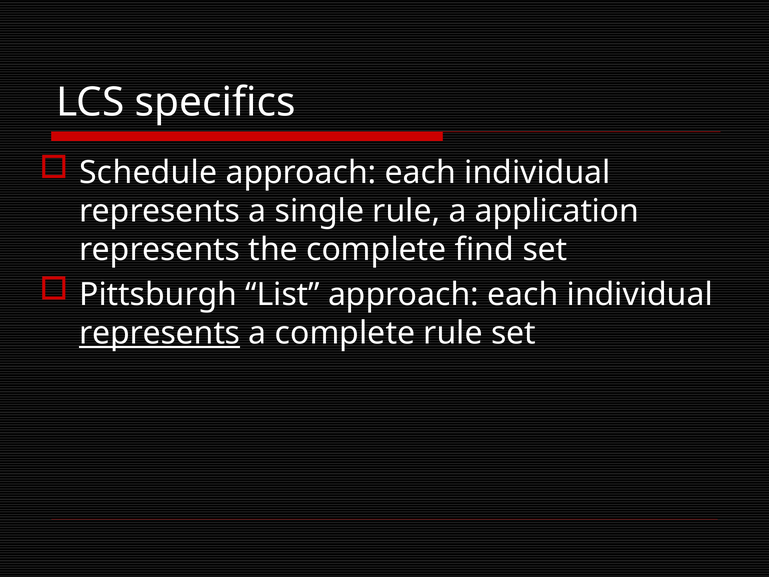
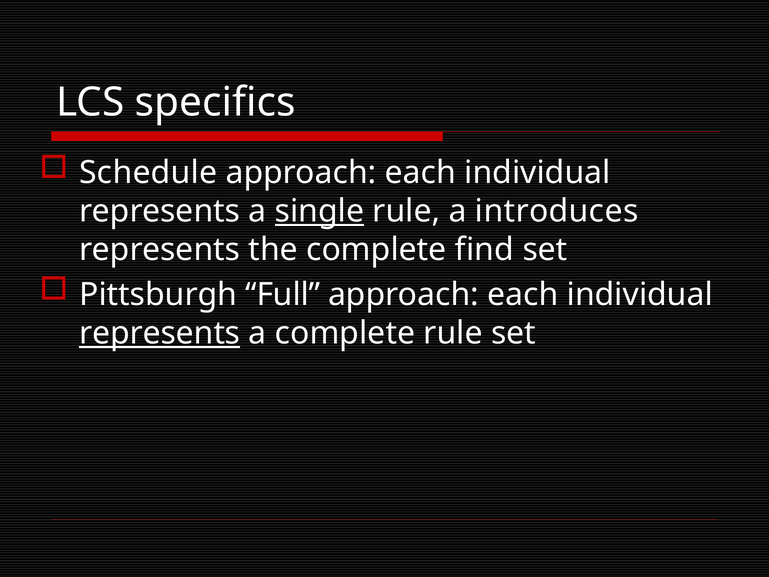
single underline: none -> present
application: application -> introduces
List: List -> Full
